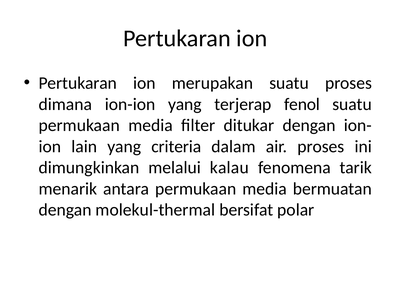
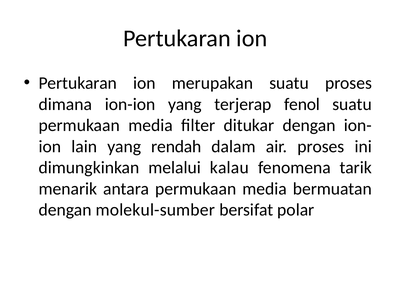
criteria: criteria -> rendah
molekul-thermal: molekul-thermal -> molekul-sumber
